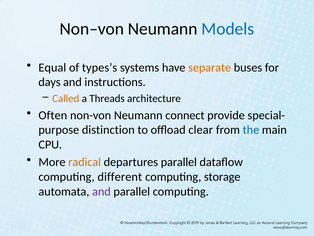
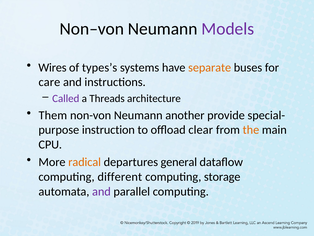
Models colour: blue -> purple
Equal: Equal -> Wires
days: days -> care
Called colour: orange -> purple
Often: Often -> Them
connect: connect -> another
distinction: distinction -> instruction
the colour: blue -> orange
departures parallel: parallel -> general
